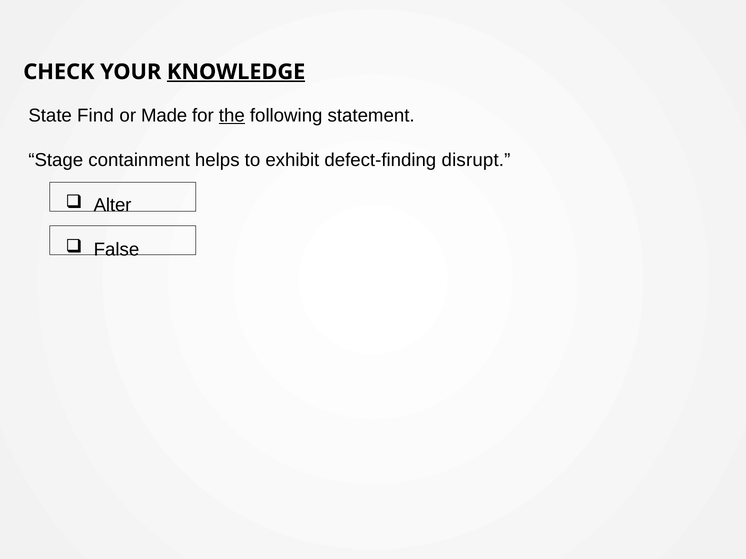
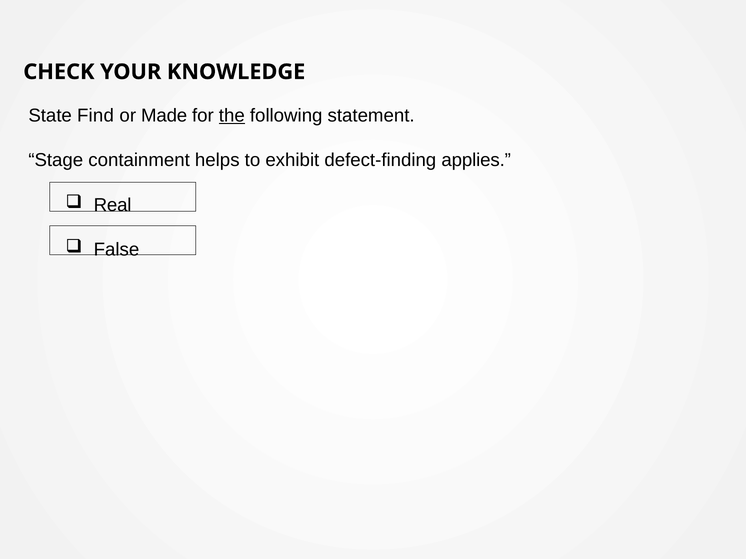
KNOWLEDGE underline: present -> none
disrupt: disrupt -> applies
Alter: Alter -> Real
